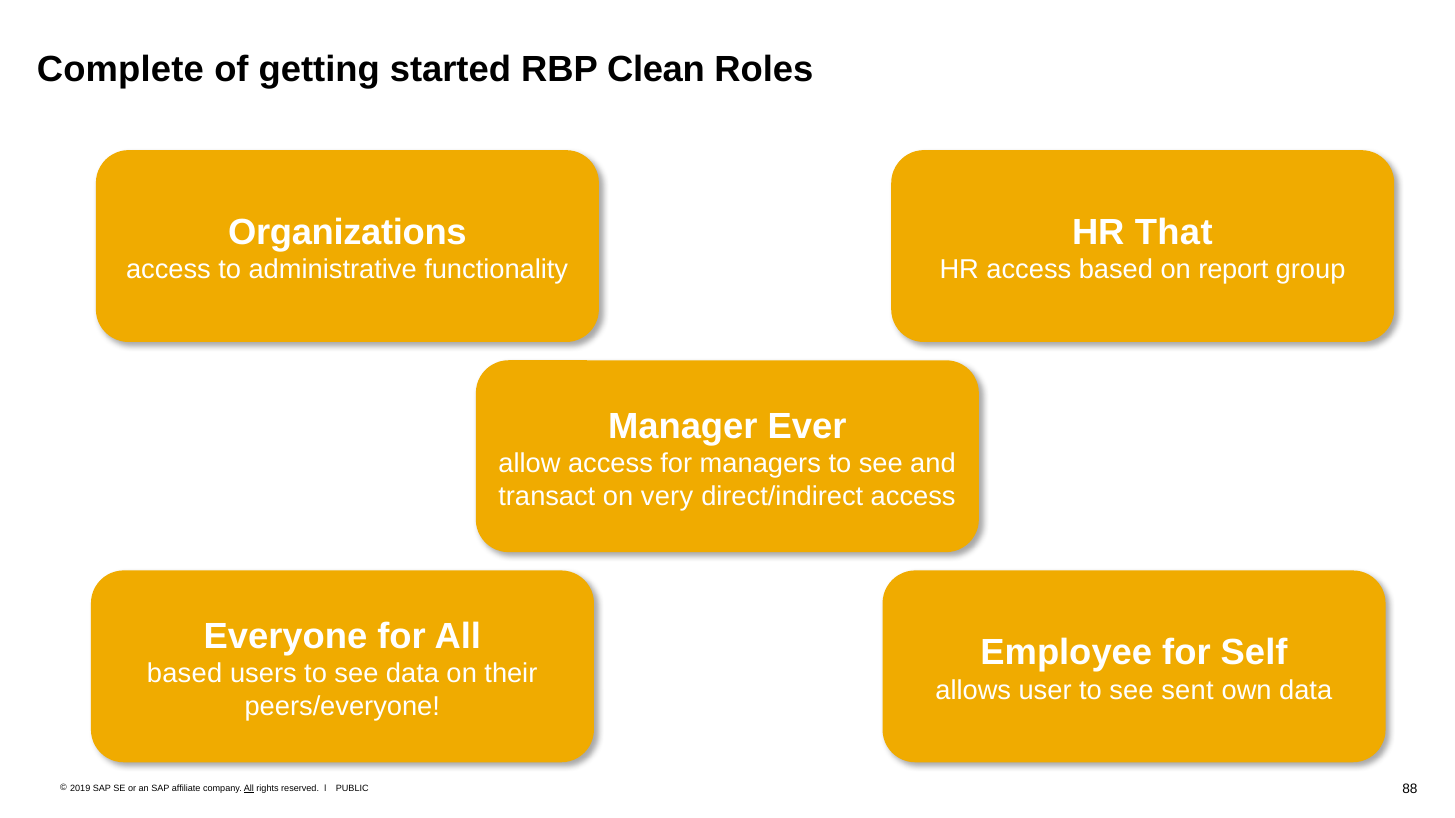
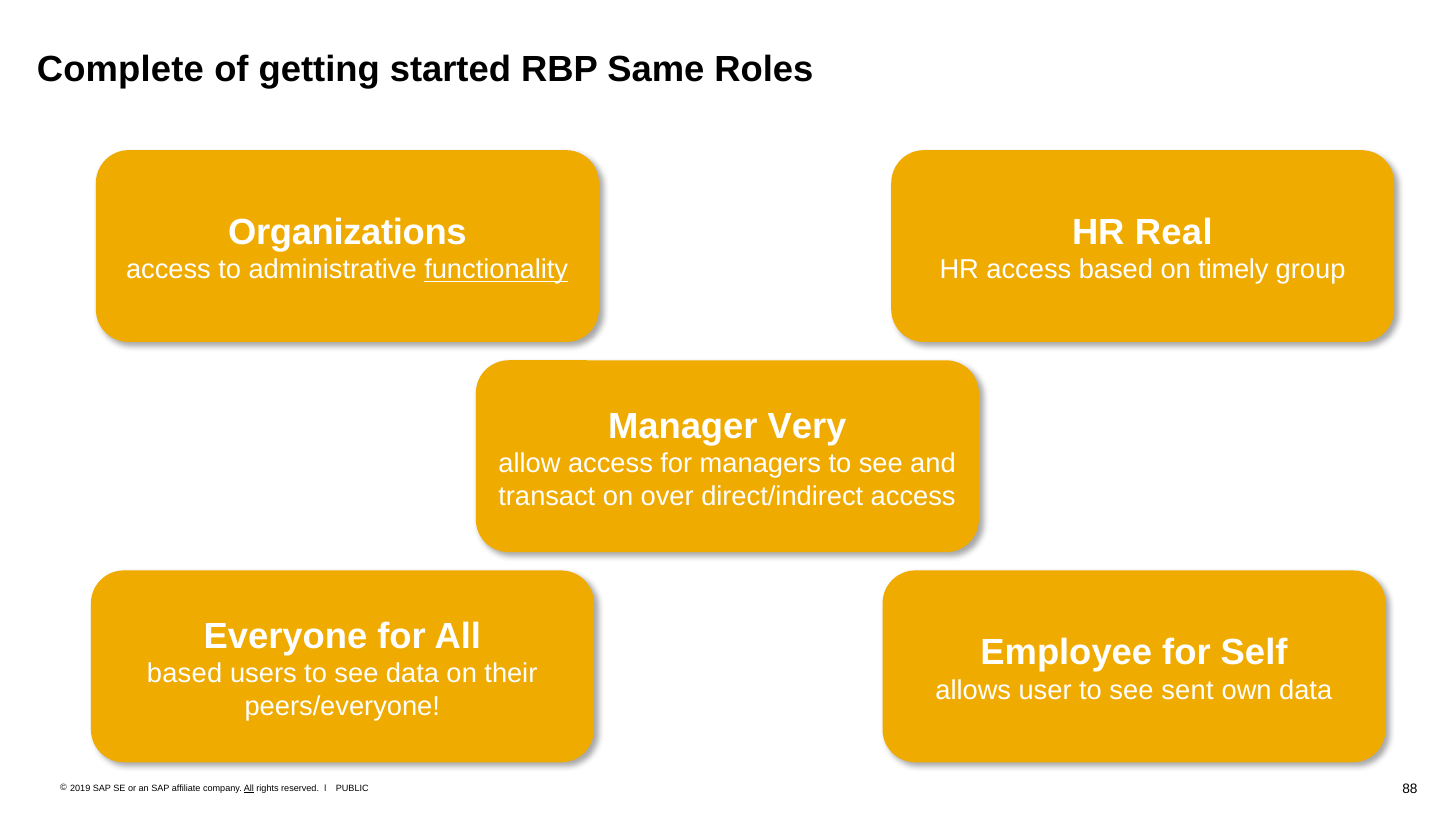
Clean: Clean -> Same
That: That -> Real
functionality underline: none -> present
report: report -> timely
Ever: Ever -> Very
very: very -> over
